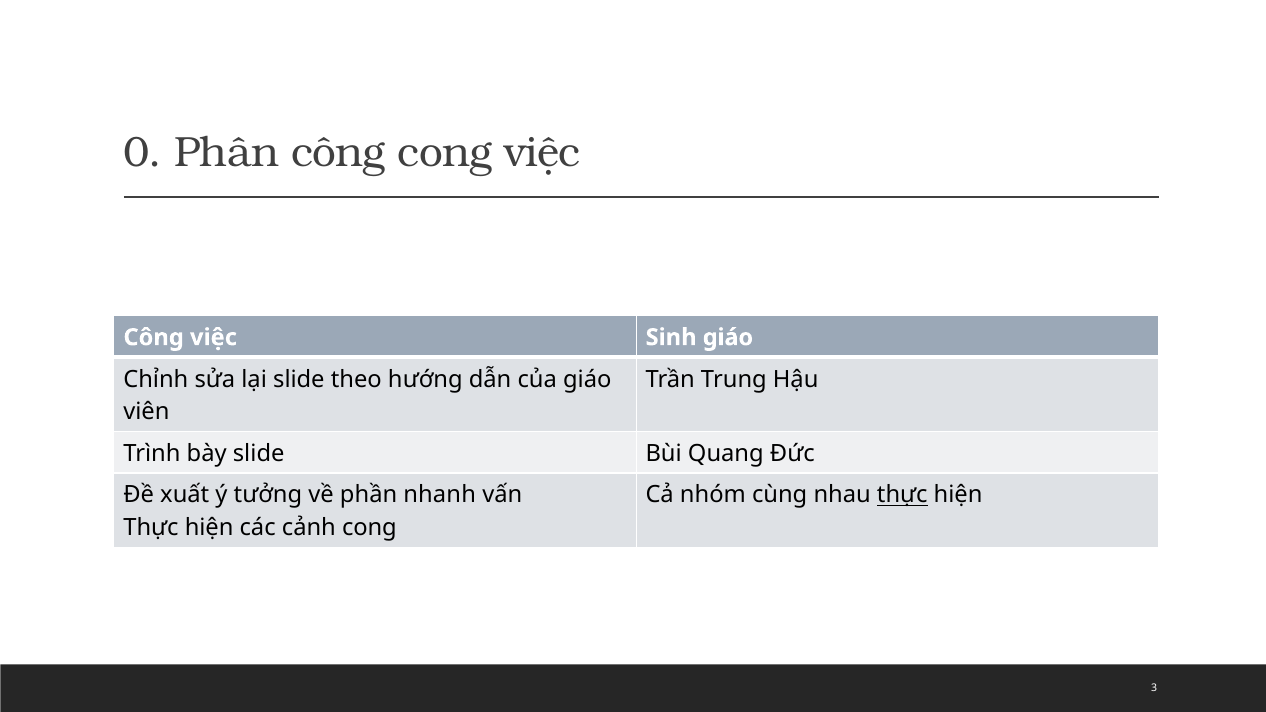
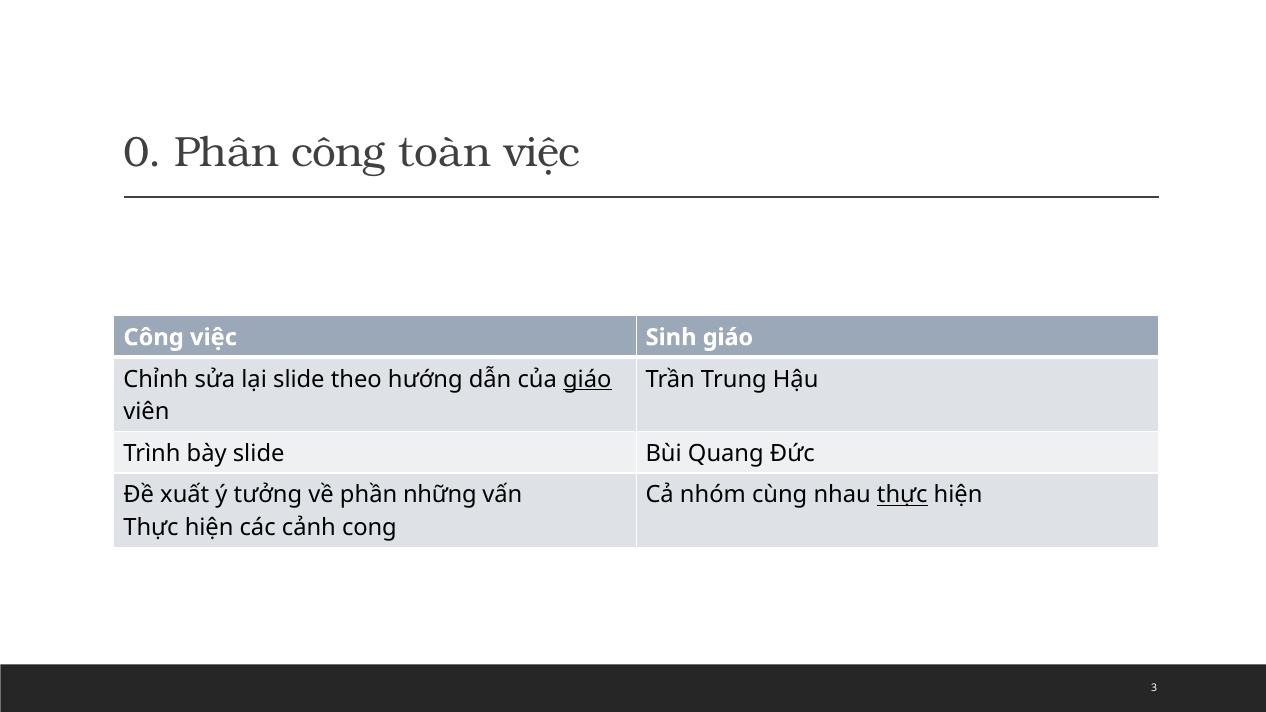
công cong: cong -> toàn
giáo at (587, 379) underline: none -> present
nhanh: nhanh -> những
